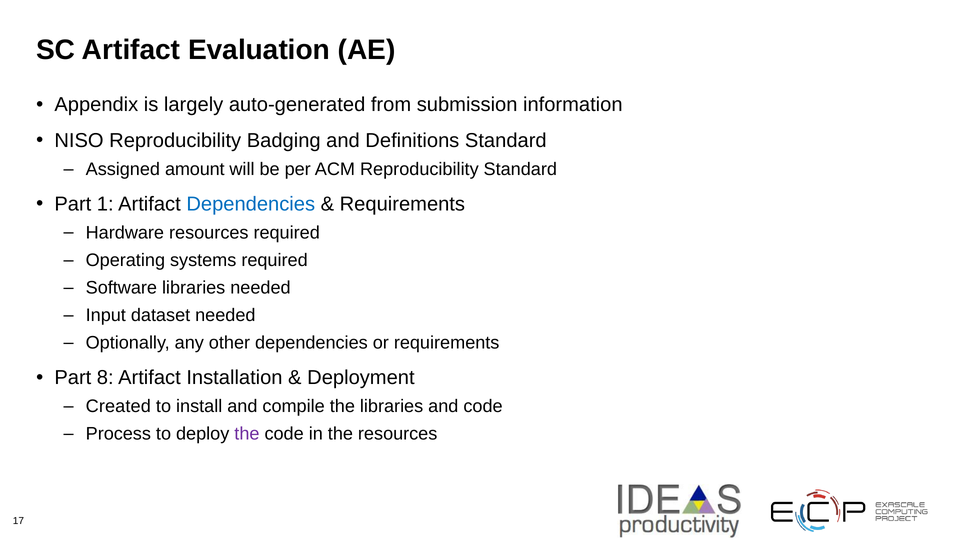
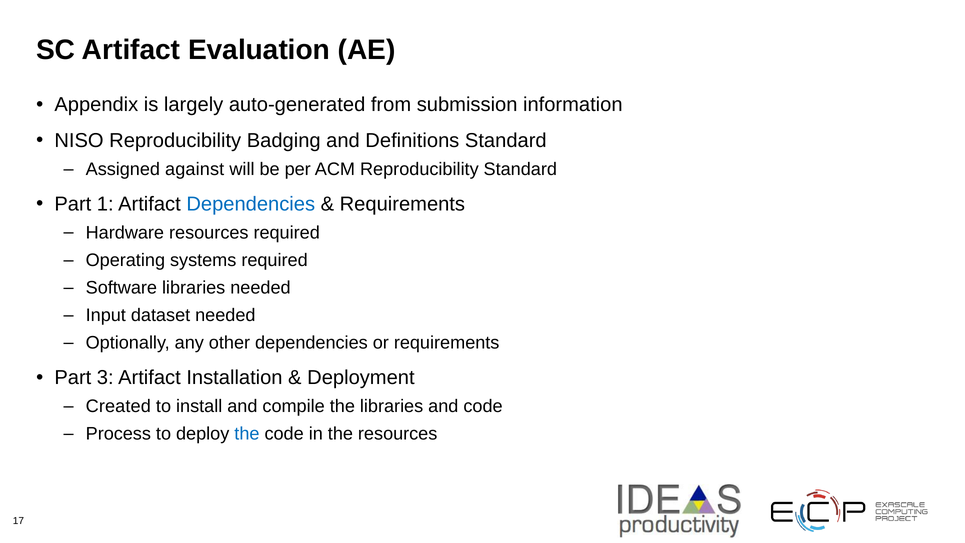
amount: amount -> against
8: 8 -> 3
the at (247, 434) colour: purple -> blue
